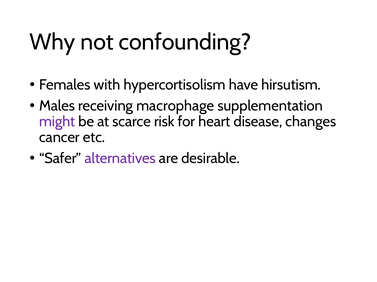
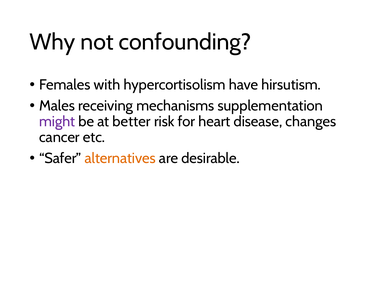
macrophage: macrophage -> mechanisms
scarce: scarce -> better
alternatives colour: purple -> orange
